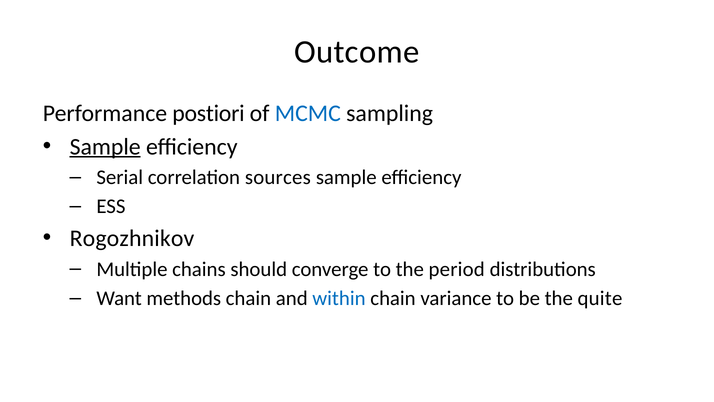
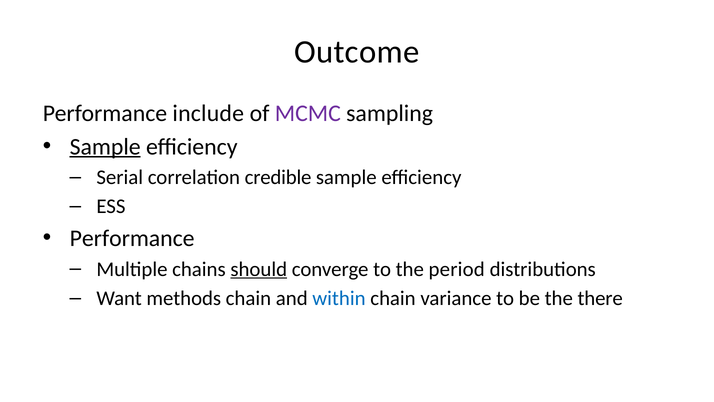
postiori: postiori -> include
MCMC colour: blue -> purple
sources: sources -> credible
Rogozhnikov at (132, 238): Rogozhnikov -> Performance
should underline: none -> present
quite: quite -> there
